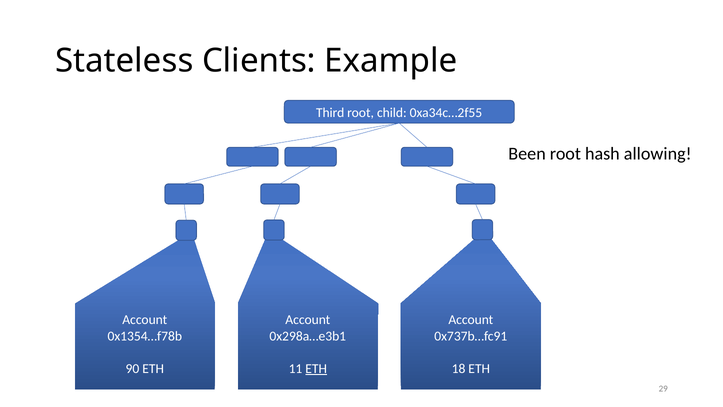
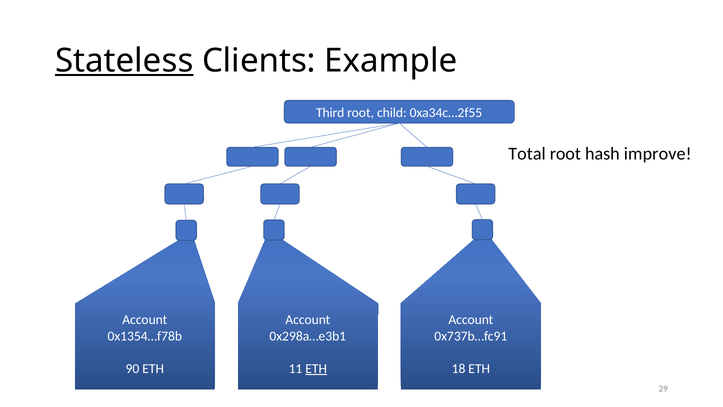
Stateless underline: none -> present
Been: Been -> Total
allowing: allowing -> improve
